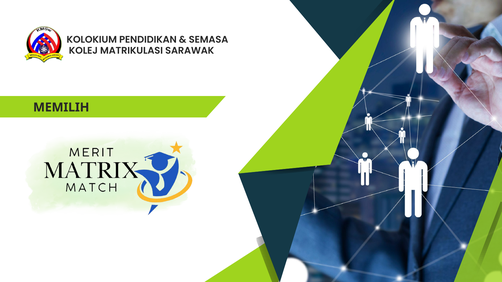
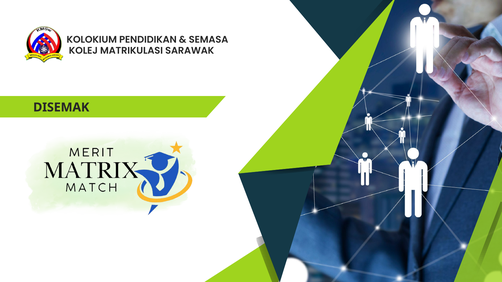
MEMILIH: MEMILIH -> DISEMAK
